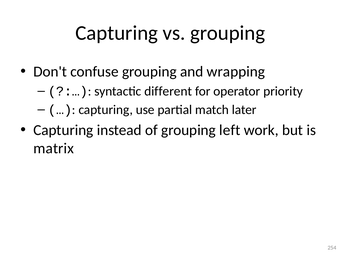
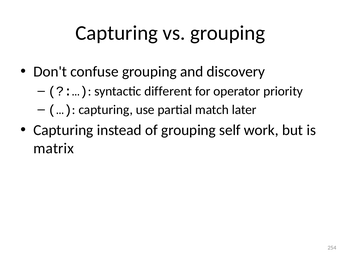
wrapping: wrapping -> discovery
left: left -> self
